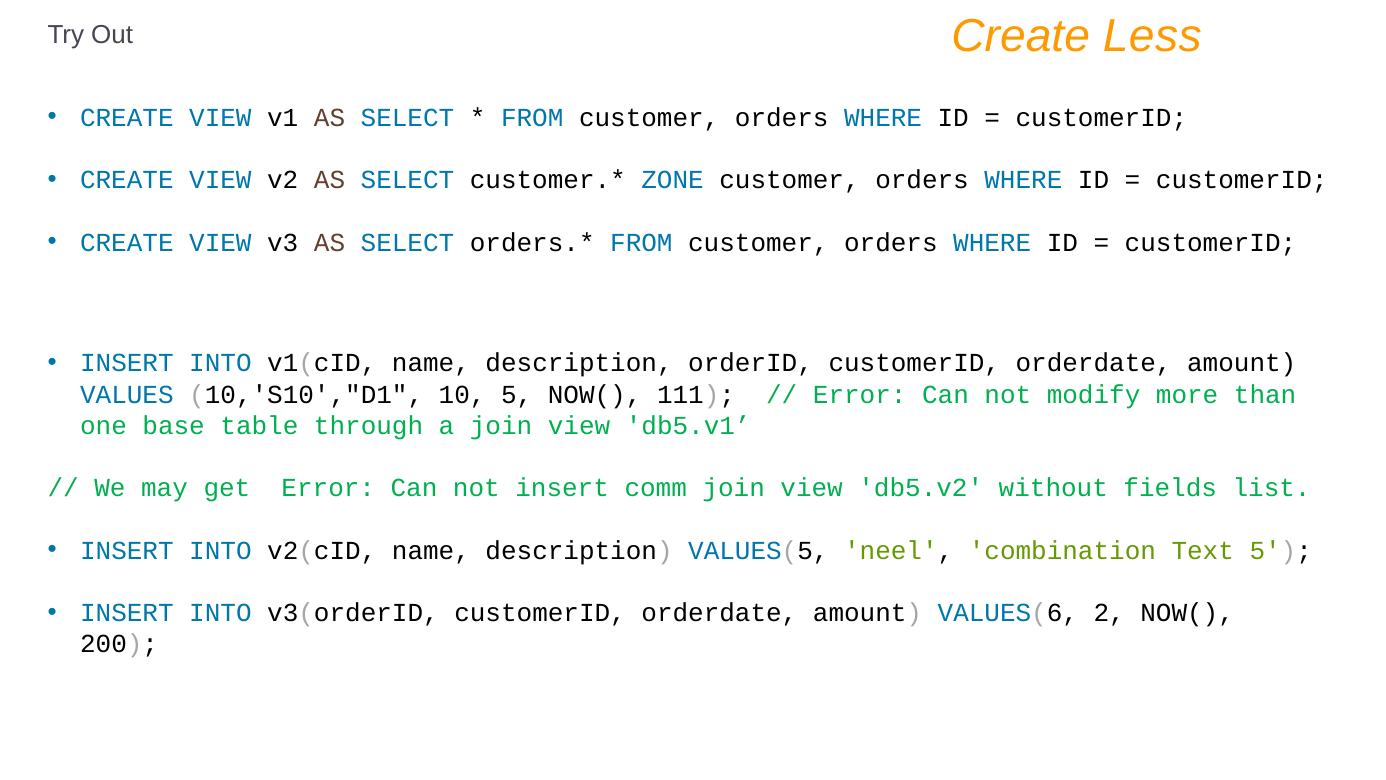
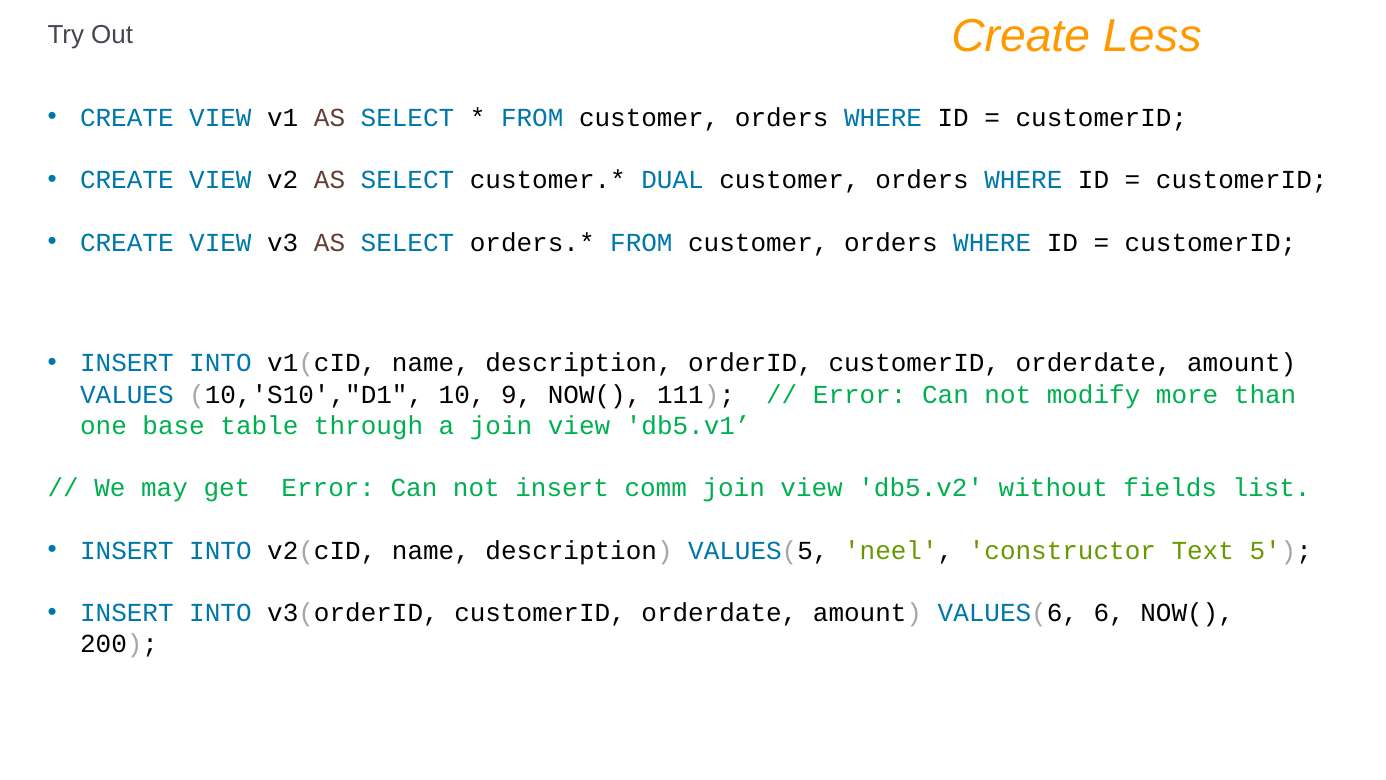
ZONE: ZONE -> DUAL
10 5: 5 -> 9
combination: combination -> constructor
2: 2 -> 6
